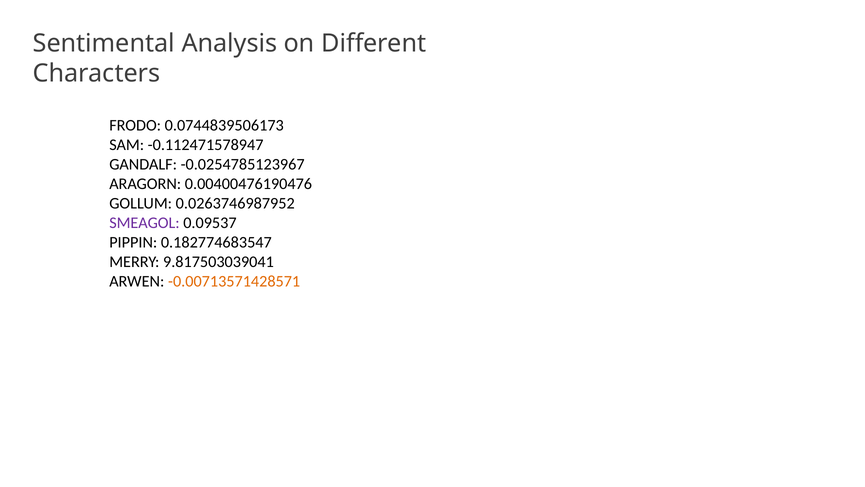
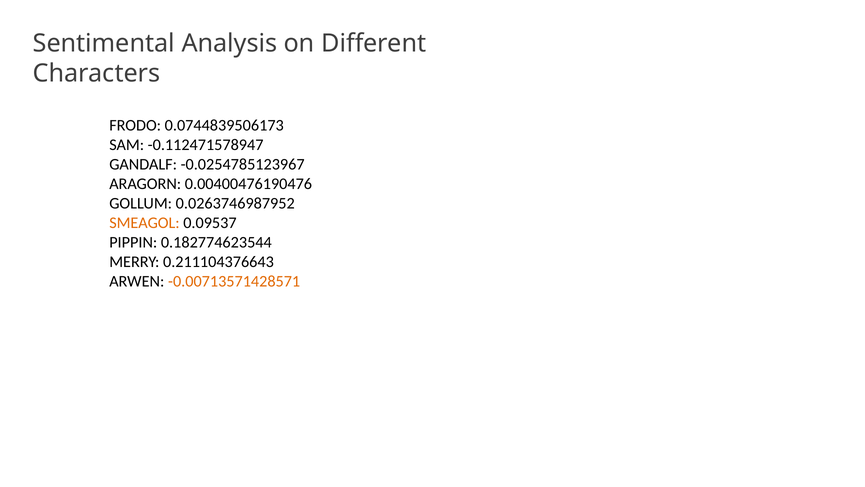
SMEAGOL colour: purple -> orange
0.182774683547: 0.182774683547 -> 0.182774623544
9.817503039041: 9.817503039041 -> 0.211104376643
